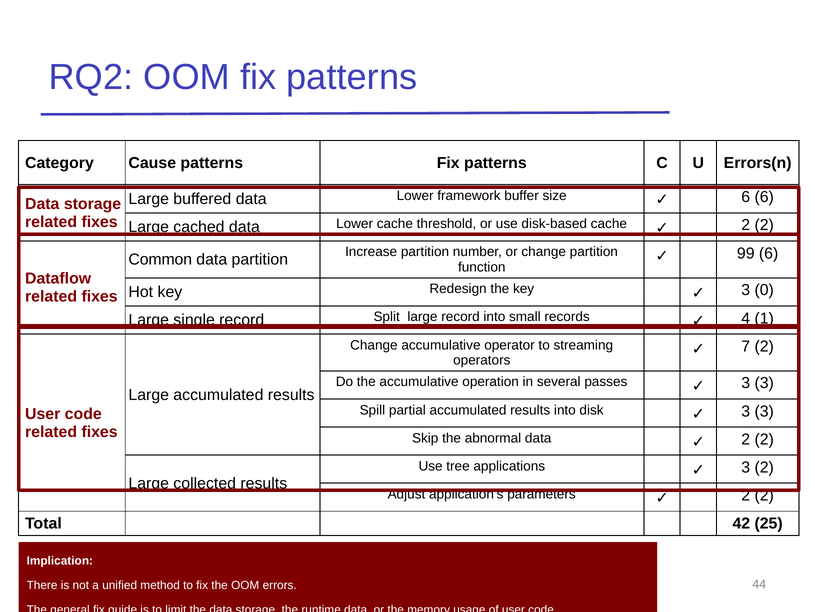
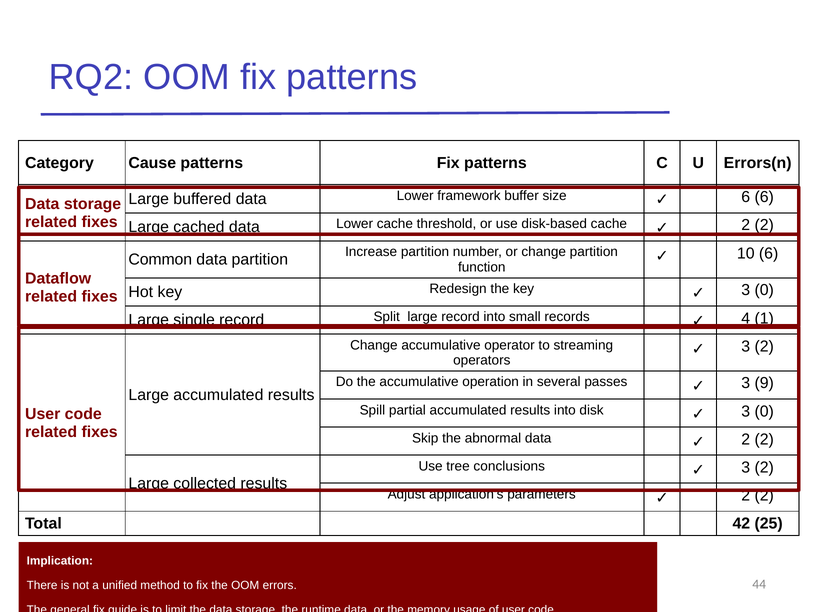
99: 99 -> 10
7 at (746, 346): 7 -> 3
3 at (764, 383): 3 -> 9
3 at (764, 411): 3 -> 0
applications: applications -> conclusions
